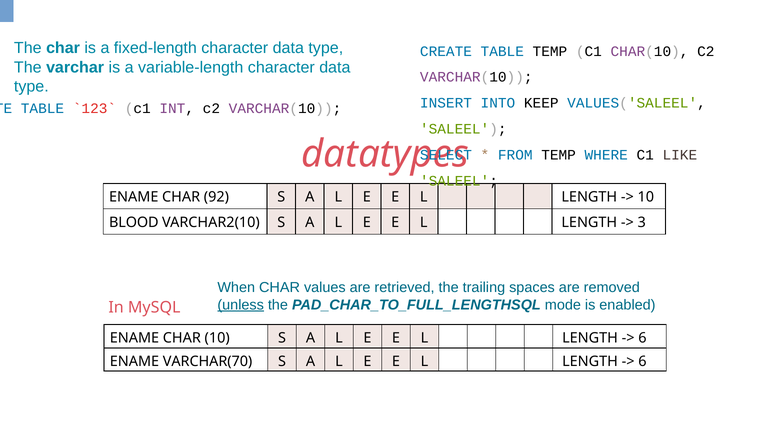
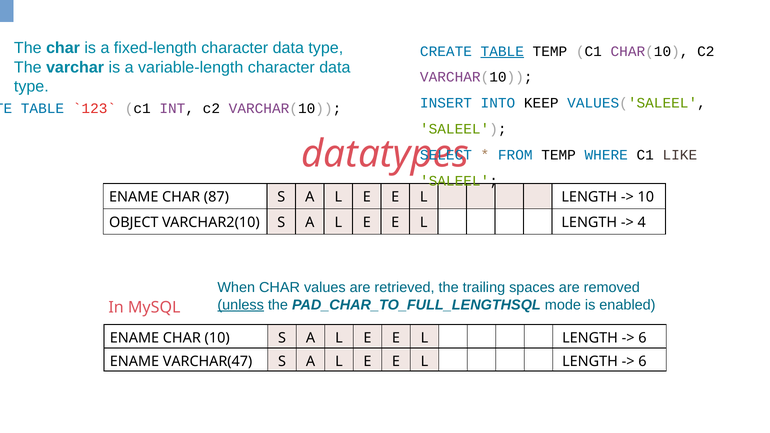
TABLE at (502, 51) underline: none -> present
92: 92 -> 87
BLOOD: BLOOD -> OBJECT
3: 3 -> 4
VARCHAR(70: VARCHAR(70 -> VARCHAR(47
